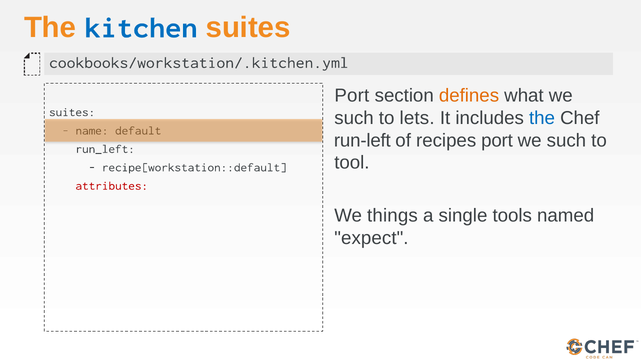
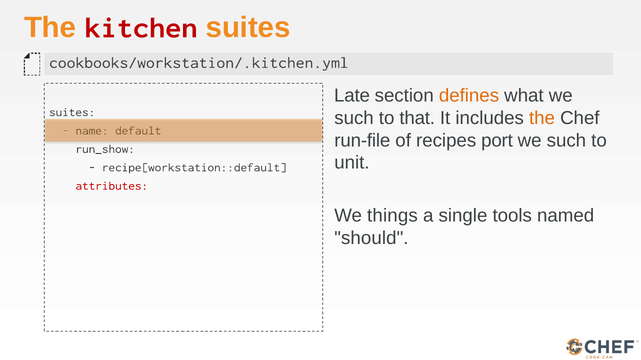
kitchen colour: blue -> red
Port at (352, 96): Port -> Late
lets: lets -> that
the at (542, 118) colour: blue -> orange
run-left: run-left -> run-file
run_left: run_left -> run_show
tool: tool -> unit
expect: expect -> should
